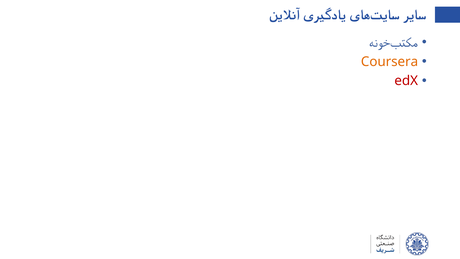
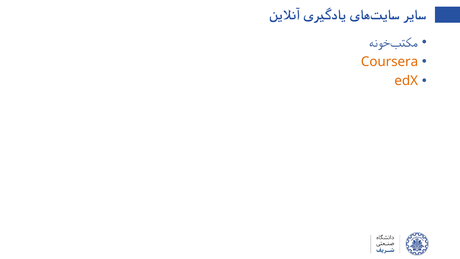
edX colour: red -> orange
